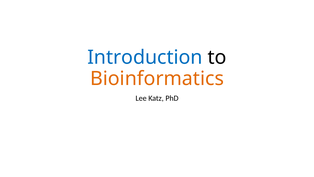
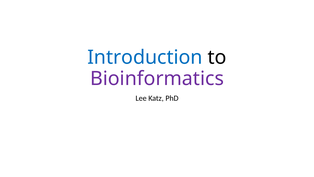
Bioinformatics colour: orange -> purple
